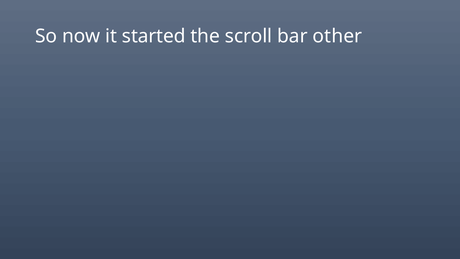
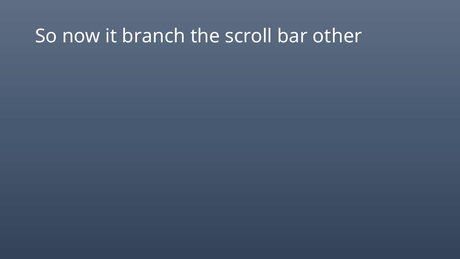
started: started -> branch
